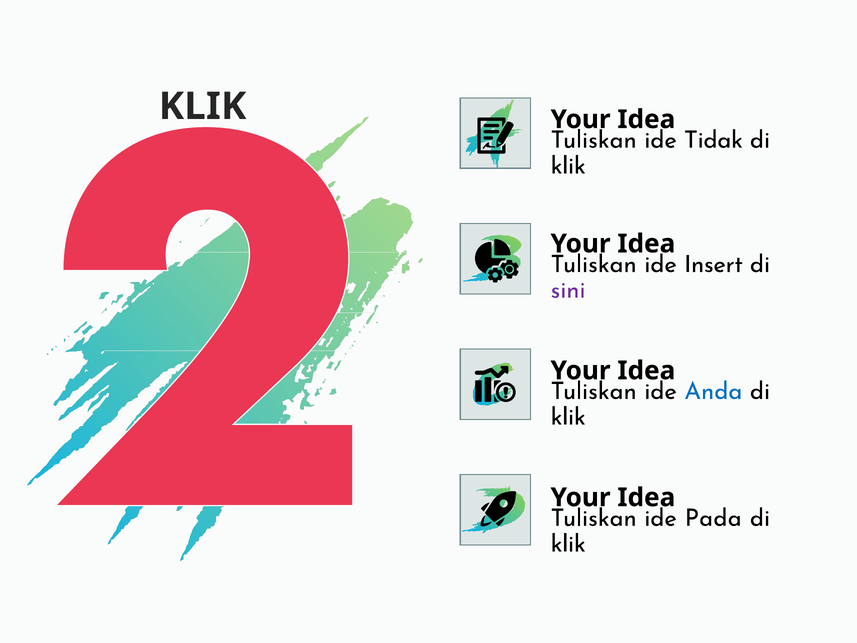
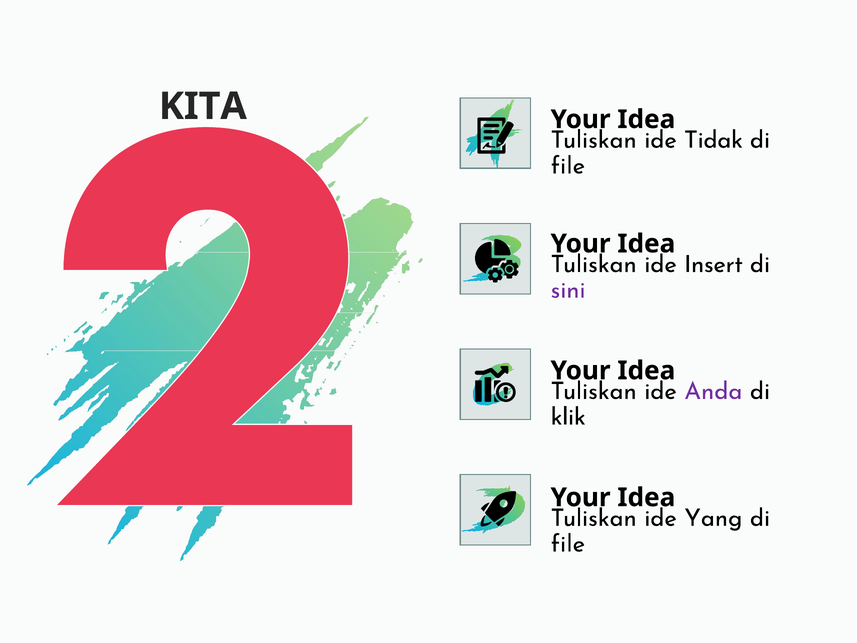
KLIK at (203, 106): KLIK -> KITA
klik at (568, 165): klik -> file
Anda colour: blue -> purple
Pada: Pada -> Yang
klik at (568, 543): klik -> file
